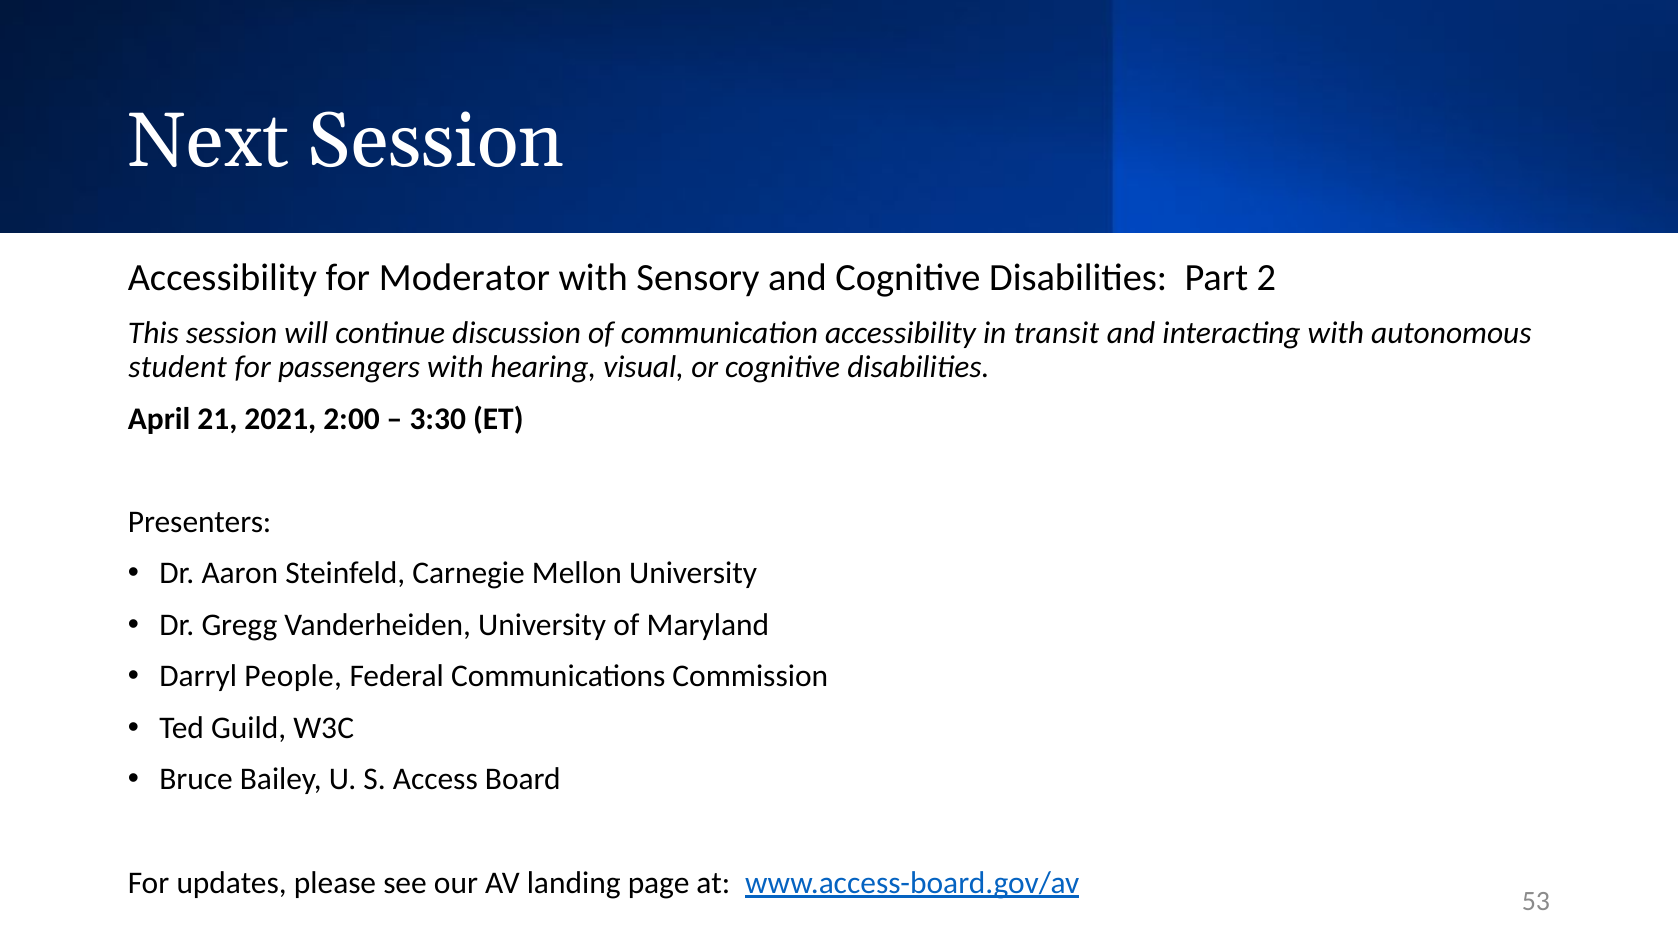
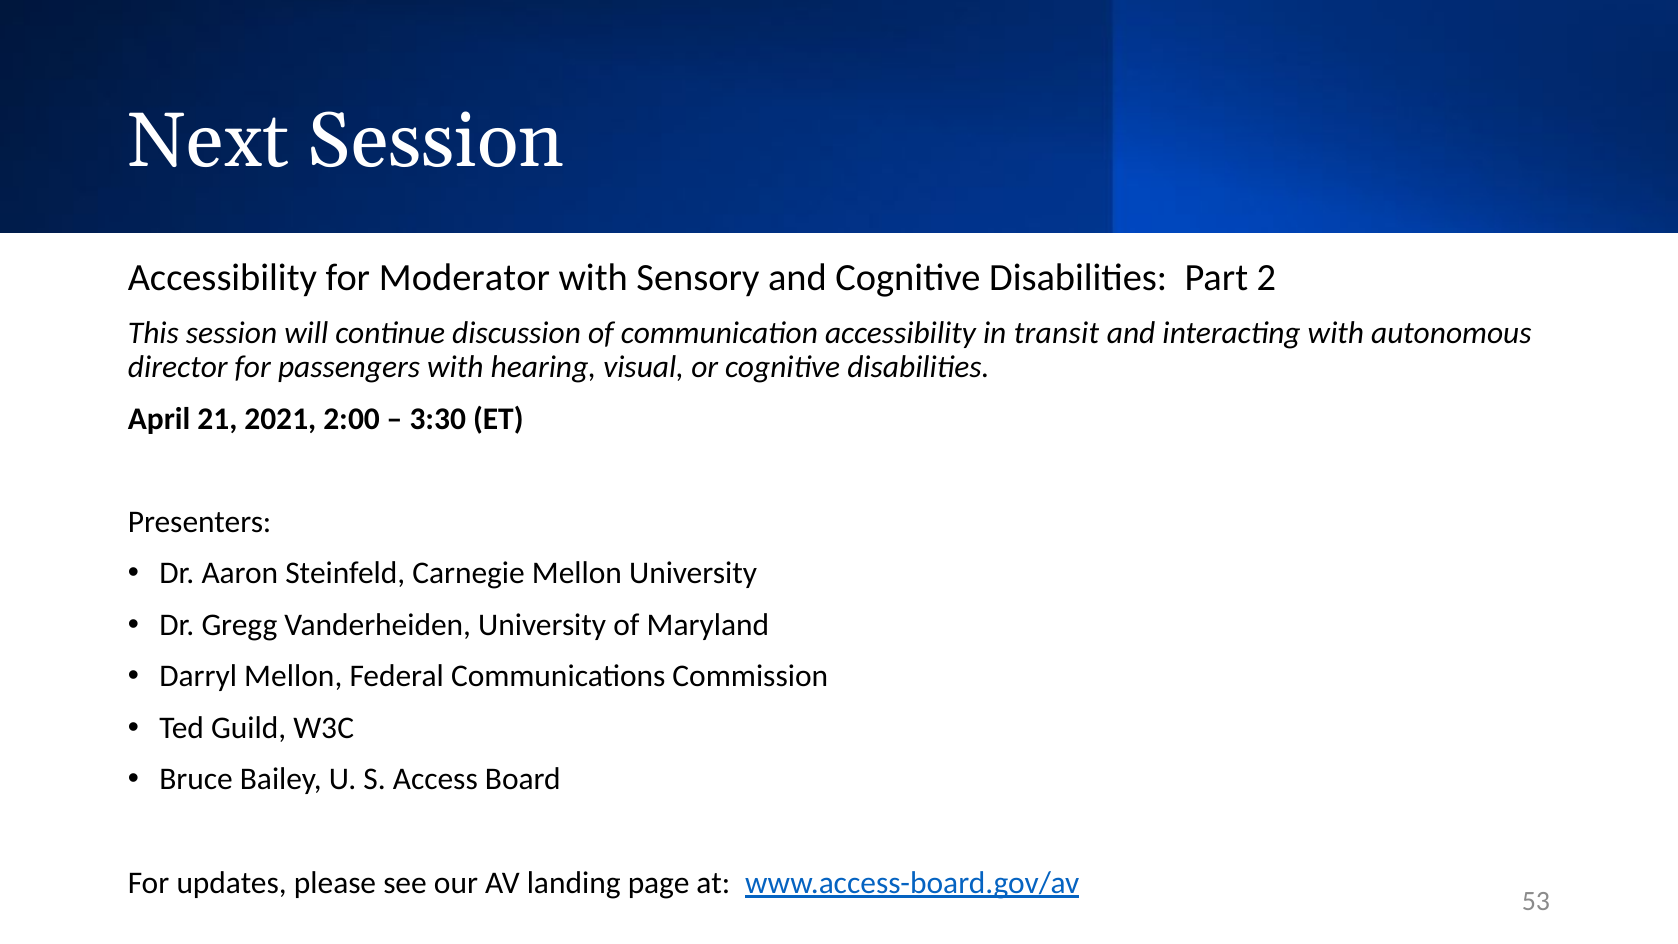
student: student -> director
Darryl People: People -> Mellon
